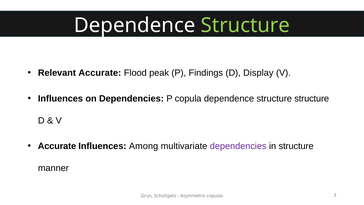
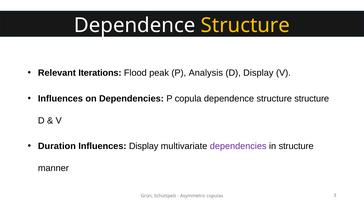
Structure at (245, 25) colour: light green -> yellow
Relevant Accurate: Accurate -> Iterations
Findings: Findings -> Analysis
Accurate at (57, 146): Accurate -> Duration
Influences Among: Among -> Display
